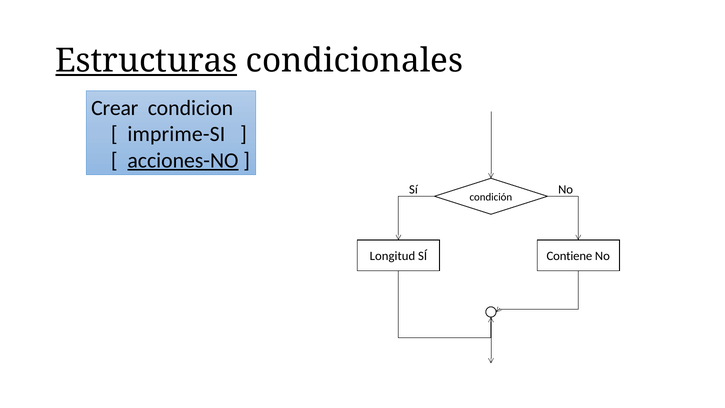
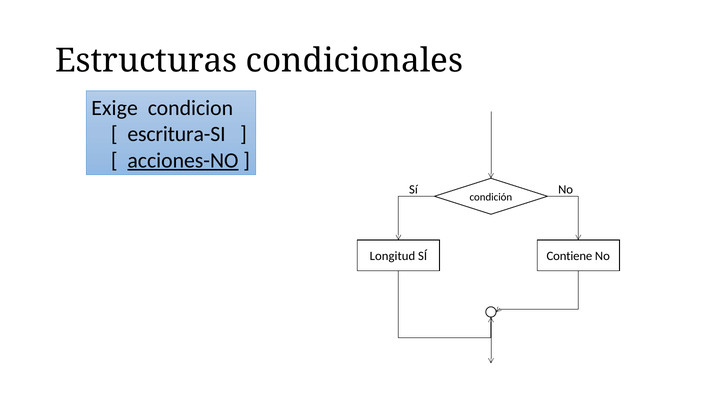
Estructuras underline: present -> none
Crear: Crear -> Exige
imprime-SI: imprime-SI -> escritura-SI
